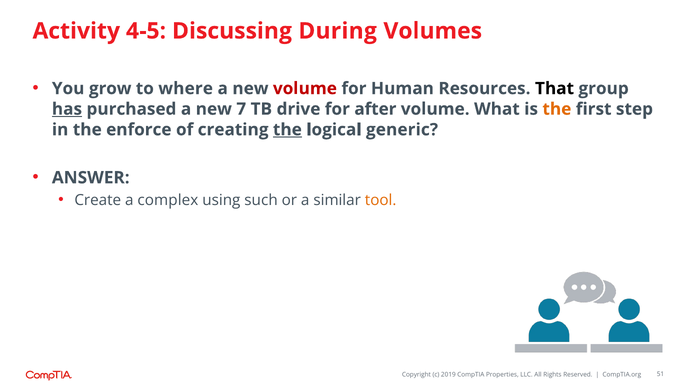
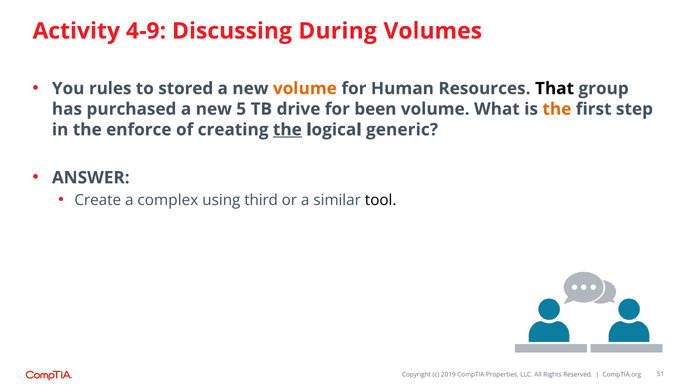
4-5: 4-5 -> 4-9
grow: grow -> rules
where: where -> stored
volume at (305, 89) colour: red -> orange
has underline: present -> none
7: 7 -> 5
after: after -> been
such: such -> third
tool colour: orange -> black
